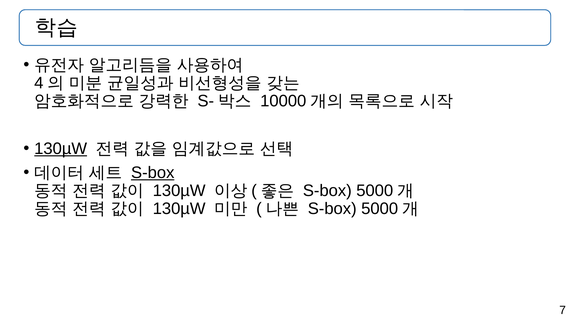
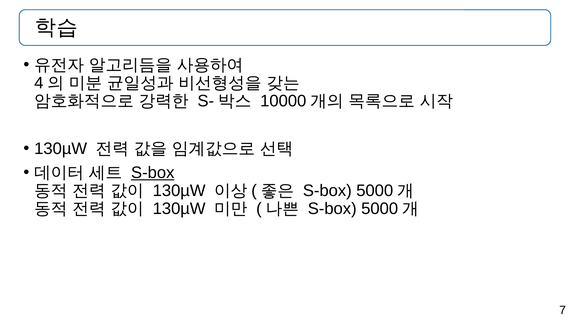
130µW at (61, 149) underline: present -> none
